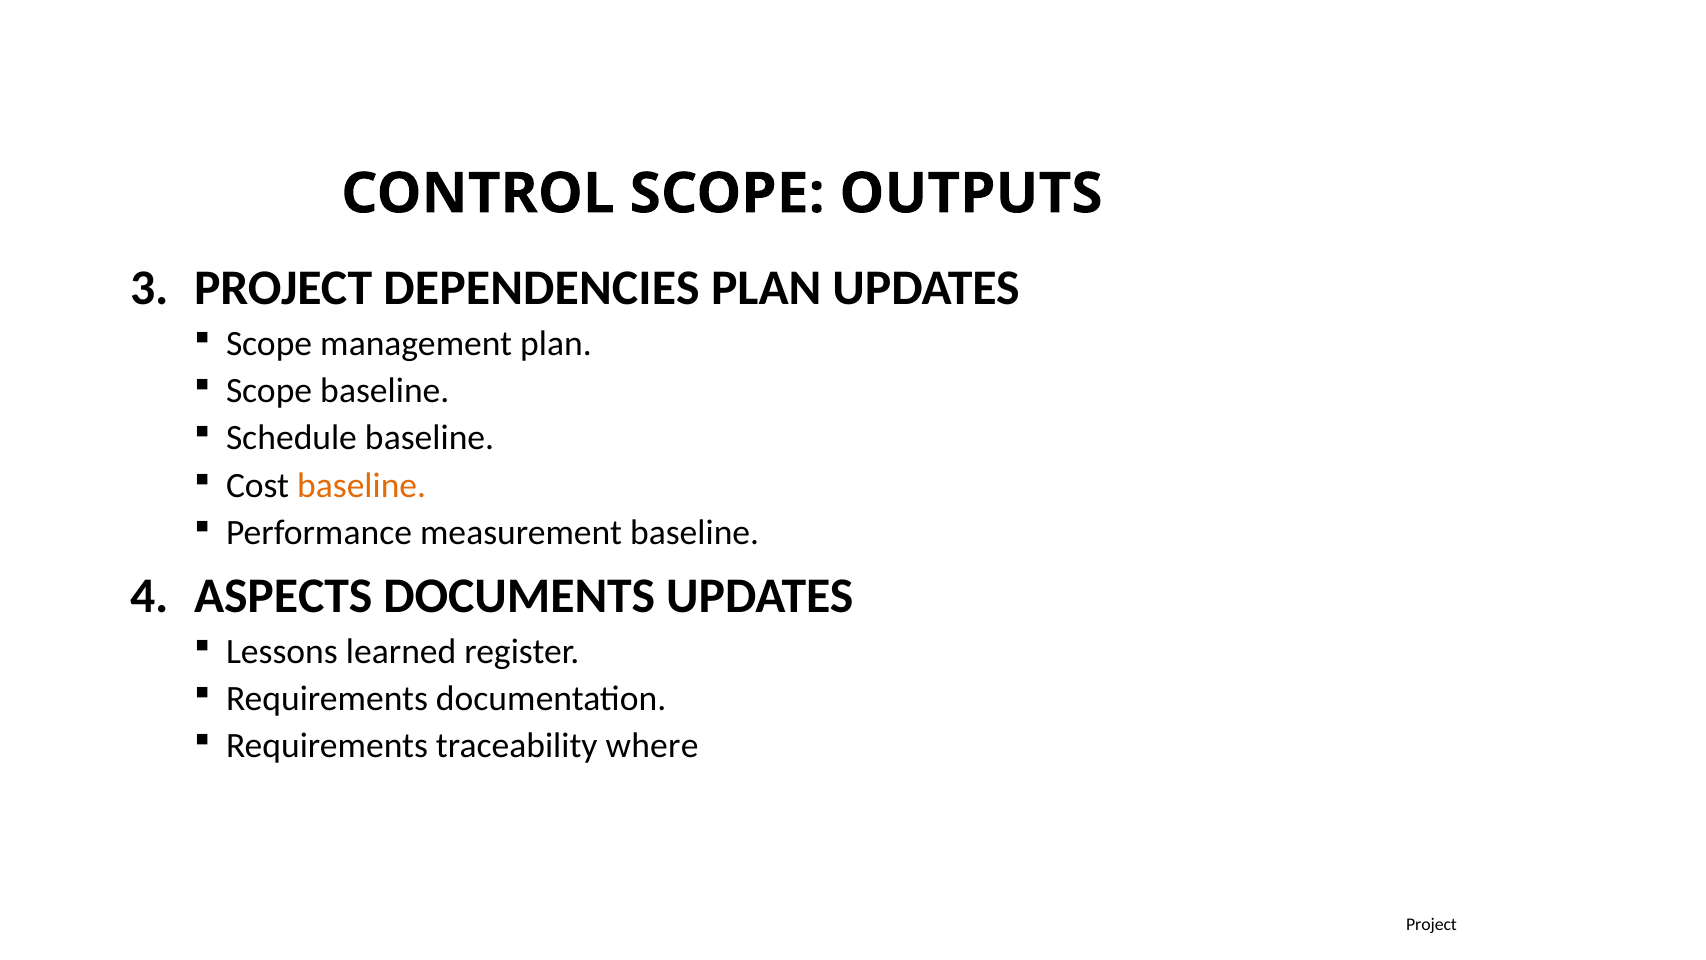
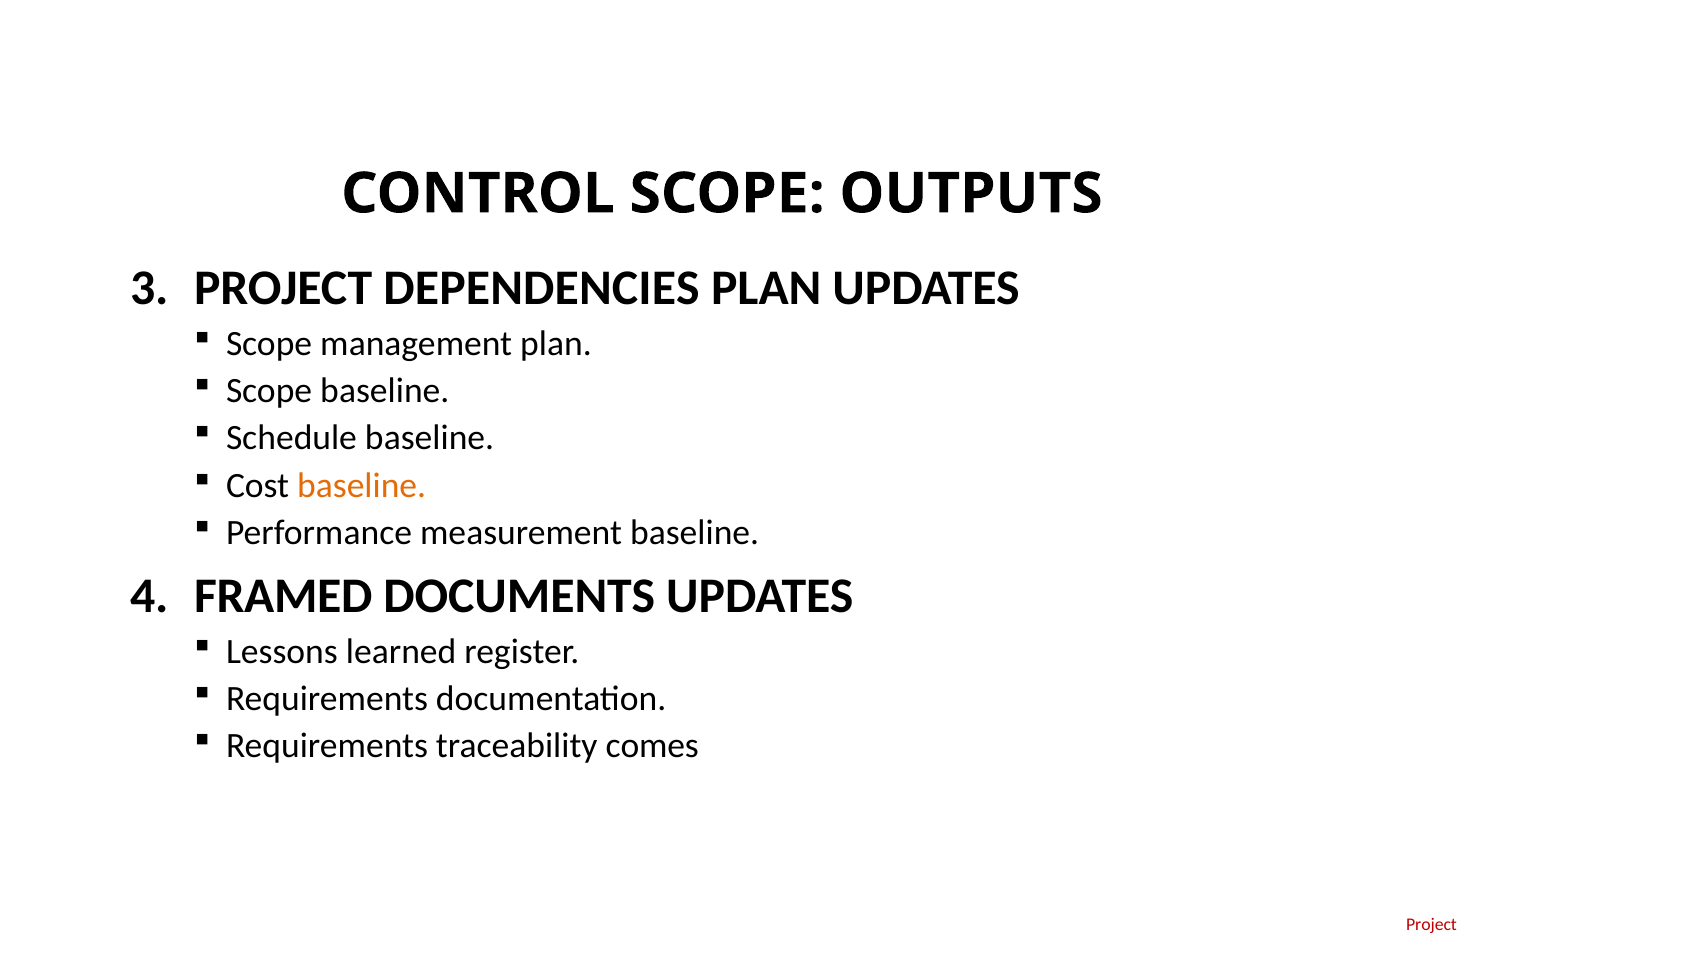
ASPECTS: ASPECTS -> FRAMED
where: where -> comes
Project at (1432, 924) colour: black -> red
